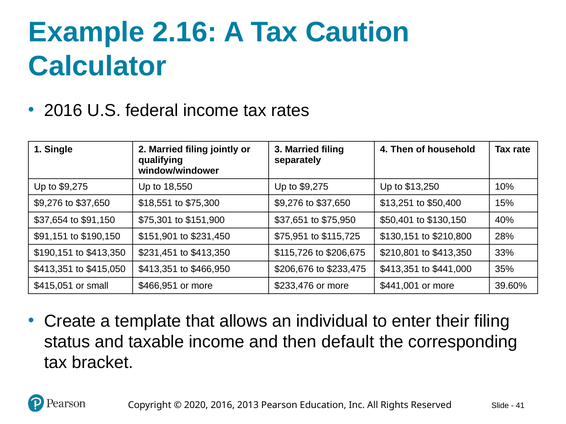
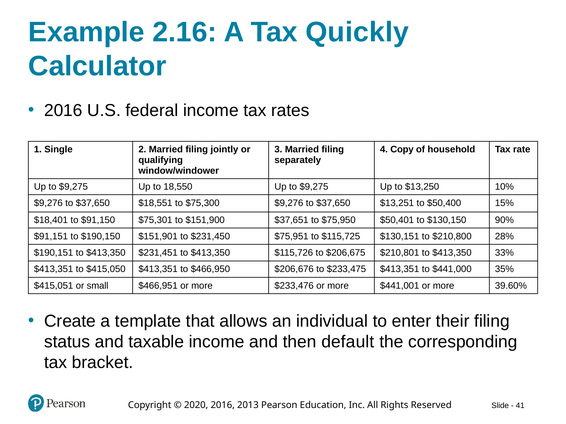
Caution: Caution -> Quickly
4 Then: Then -> Copy
$37,654: $37,654 -> $18,401
40%: 40% -> 90%
